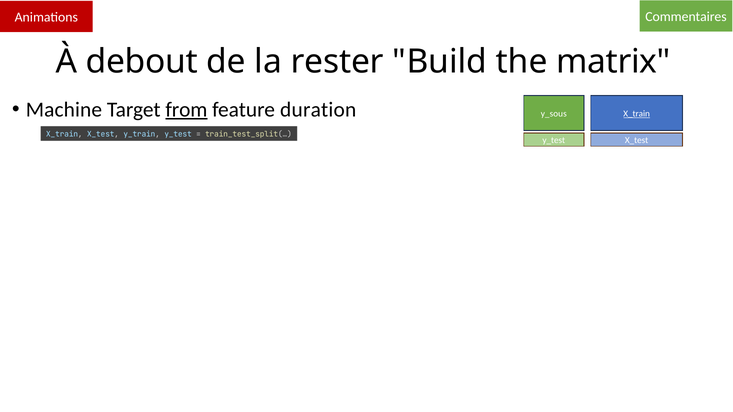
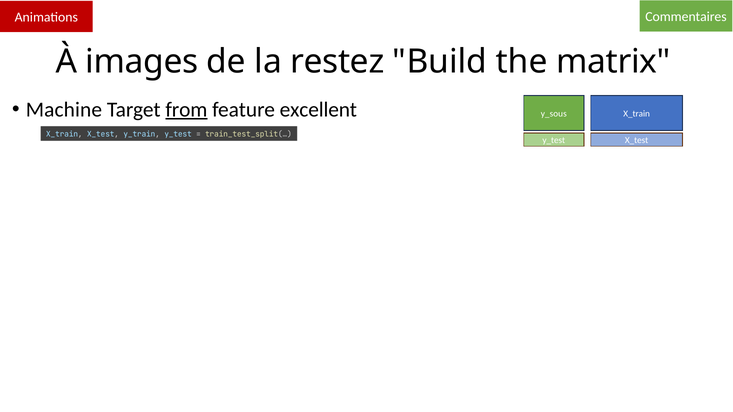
debout: debout -> images
rester: rester -> restez
duration: duration -> excellent
X_train at (637, 114) underline: present -> none
